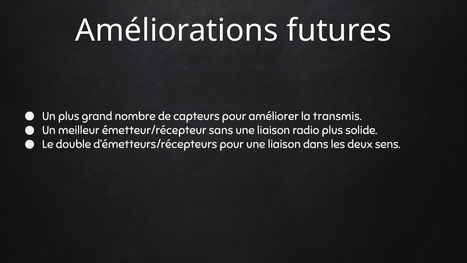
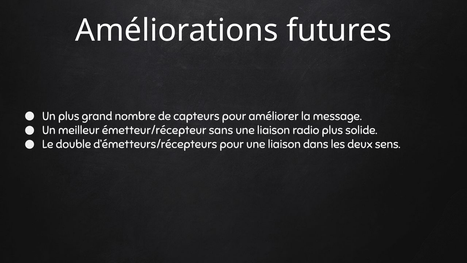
transmis: transmis -> message
